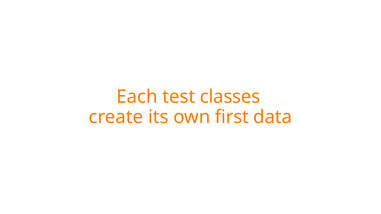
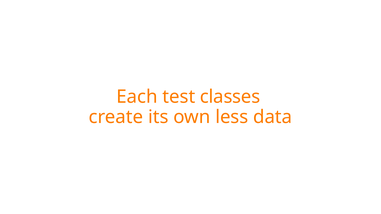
first: first -> less
